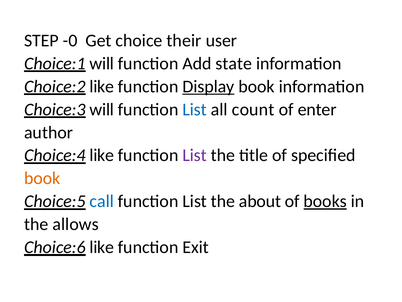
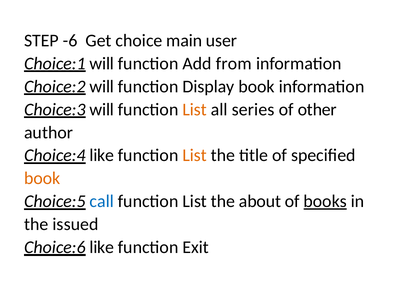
-0: -0 -> -6
their: their -> main
state: state -> from
like at (102, 86): like -> will
Display underline: present -> none
List at (195, 109) colour: blue -> orange
count: count -> series
enter: enter -> other
List at (195, 155) colour: purple -> orange
allows: allows -> issued
